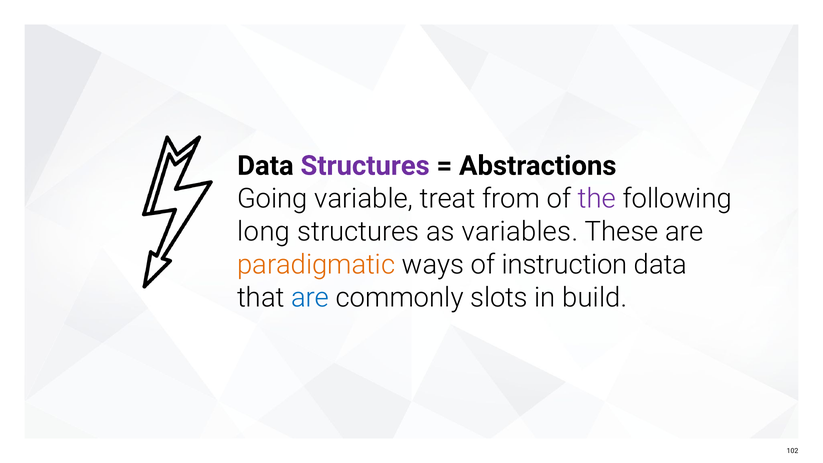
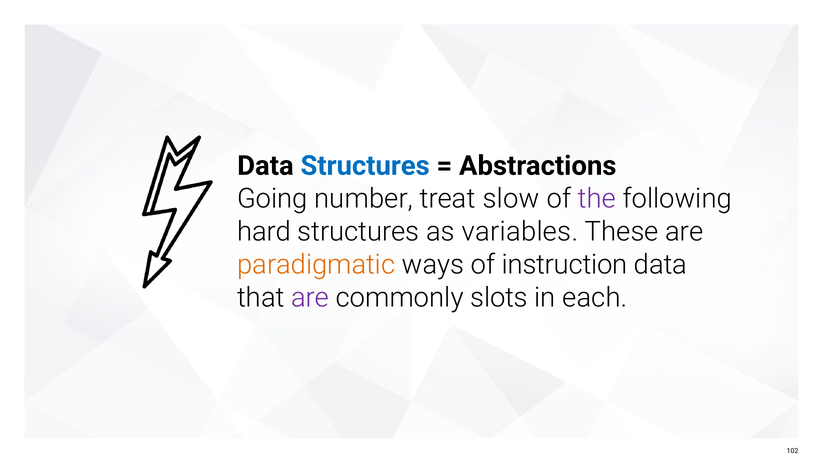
Structures at (365, 166) colour: purple -> blue
variable: variable -> number
from: from -> slow
long: long -> hard
are at (310, 297) colour: blue -> purple
build: build -> each
